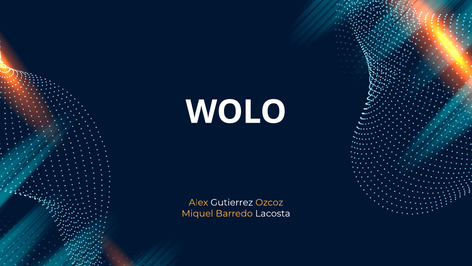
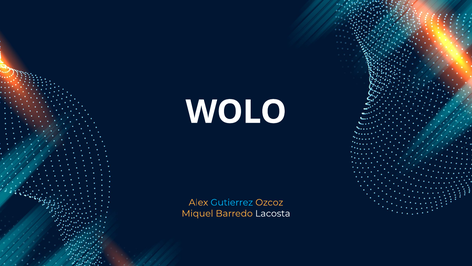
Gutierrez colour: white -> light blue
